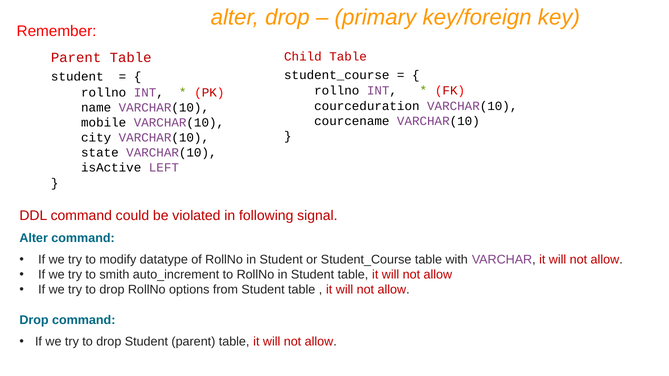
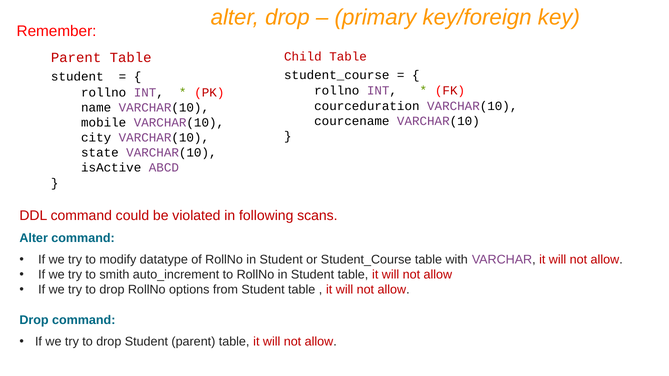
LEFT: LEFT -> ABCD
signal: signal -> scans
